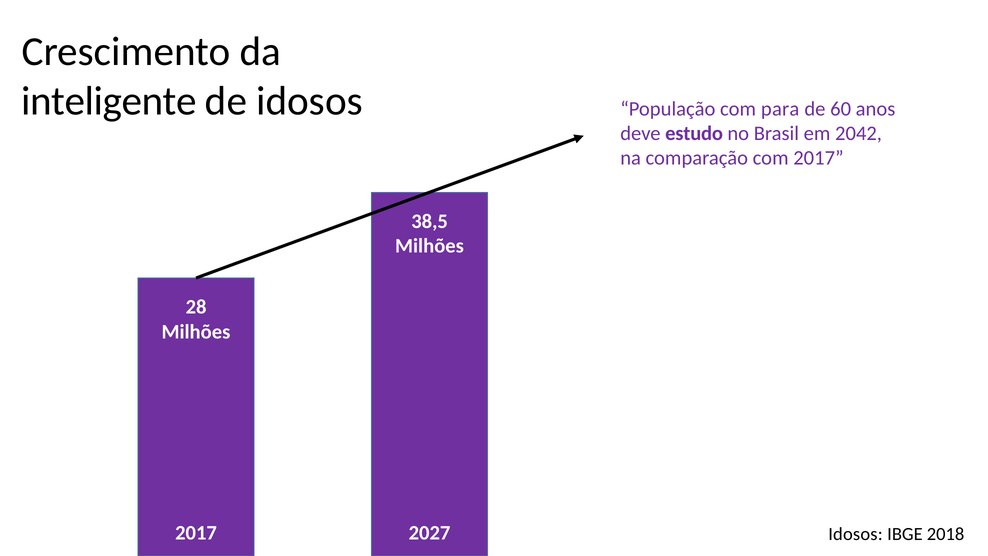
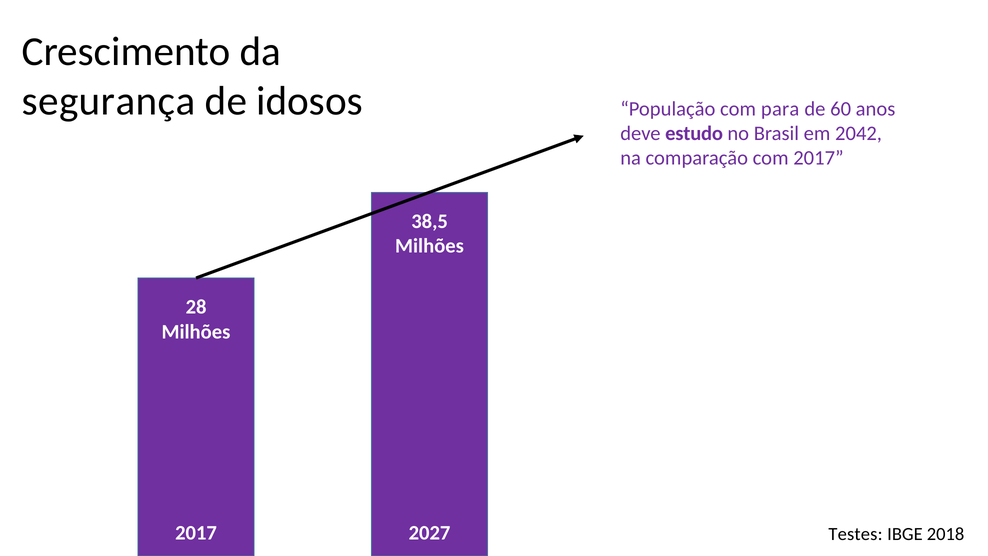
inteligente: inteligente -> segurança
Idosos at (856, 534): Idosos -> Testes
